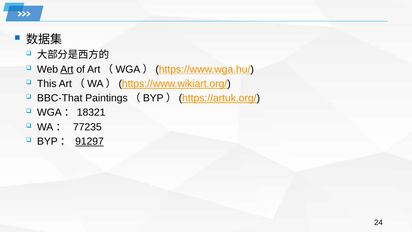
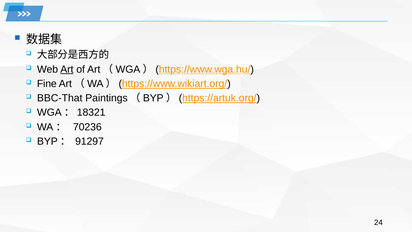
This: This -> Fine
77235: 77235 -> 70236
91297 underline: present -> none
